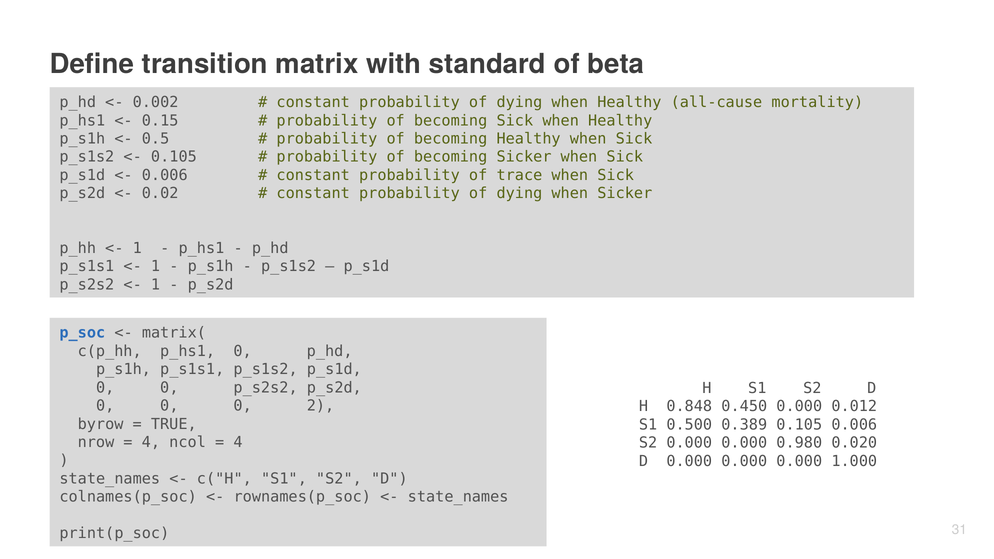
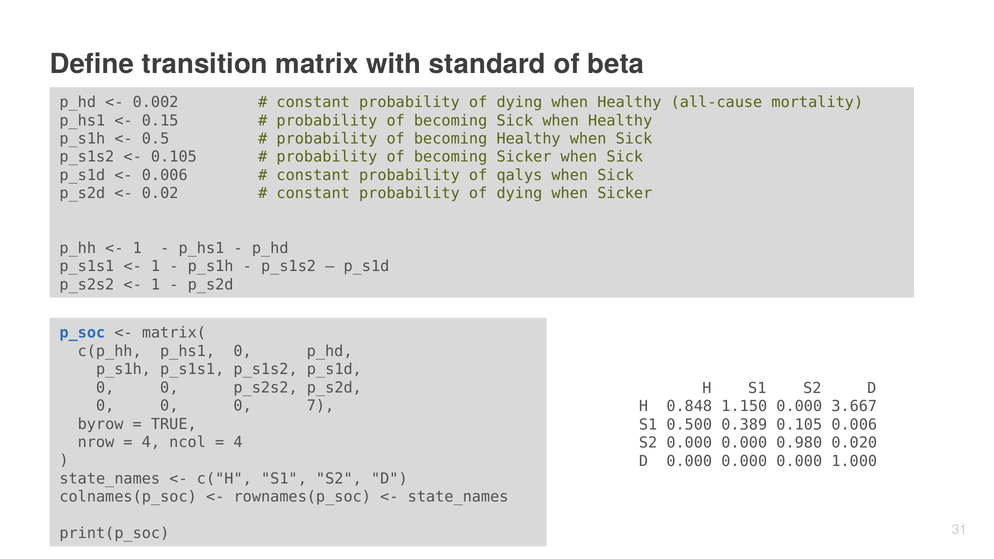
trace: trace -> qalys
2: 2 -> 7
0.450: 0.450 -> 1.150
0.012: 0.012 -> 3.667
